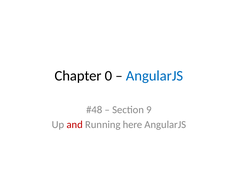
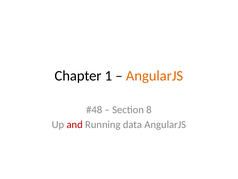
0: 0 -> 1
AngularJS at (155, 76) colour: blue -> orange
9: 9 -> 8
here: here -> data
